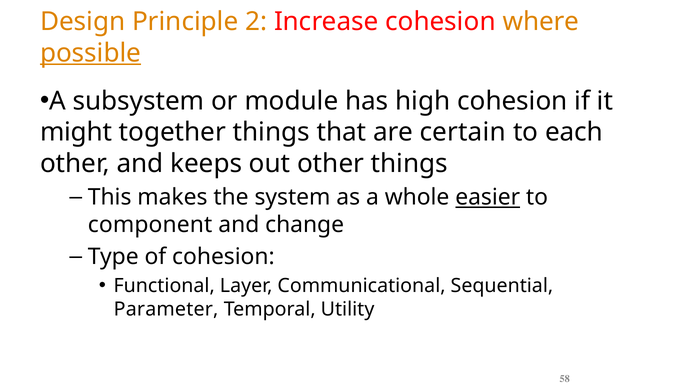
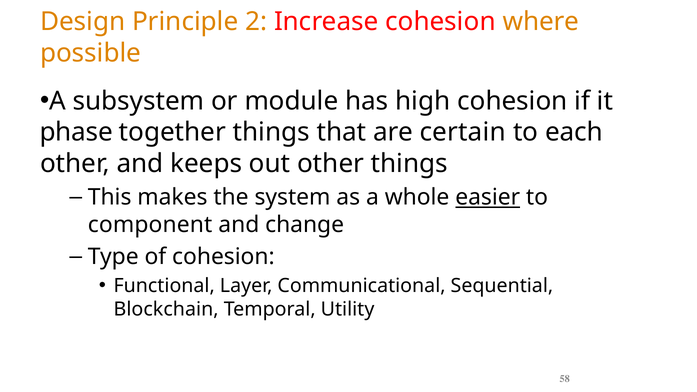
possible underline: present -> none
might: might -> phase
Parameter: Parameter -> Blockchain
